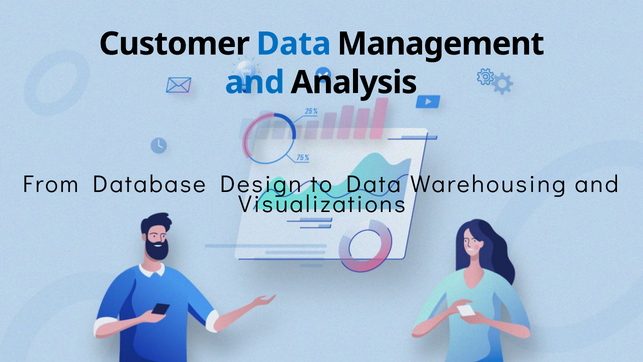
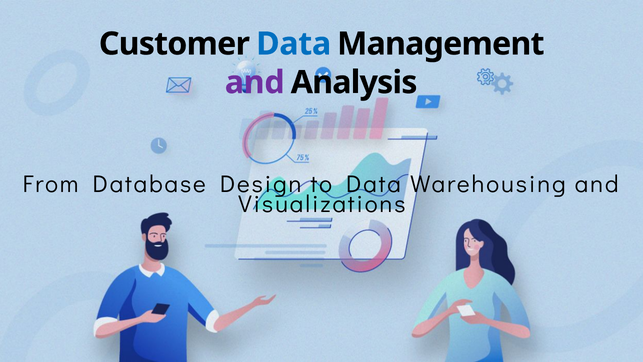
and at (255, 82) colour: blue -> purple
